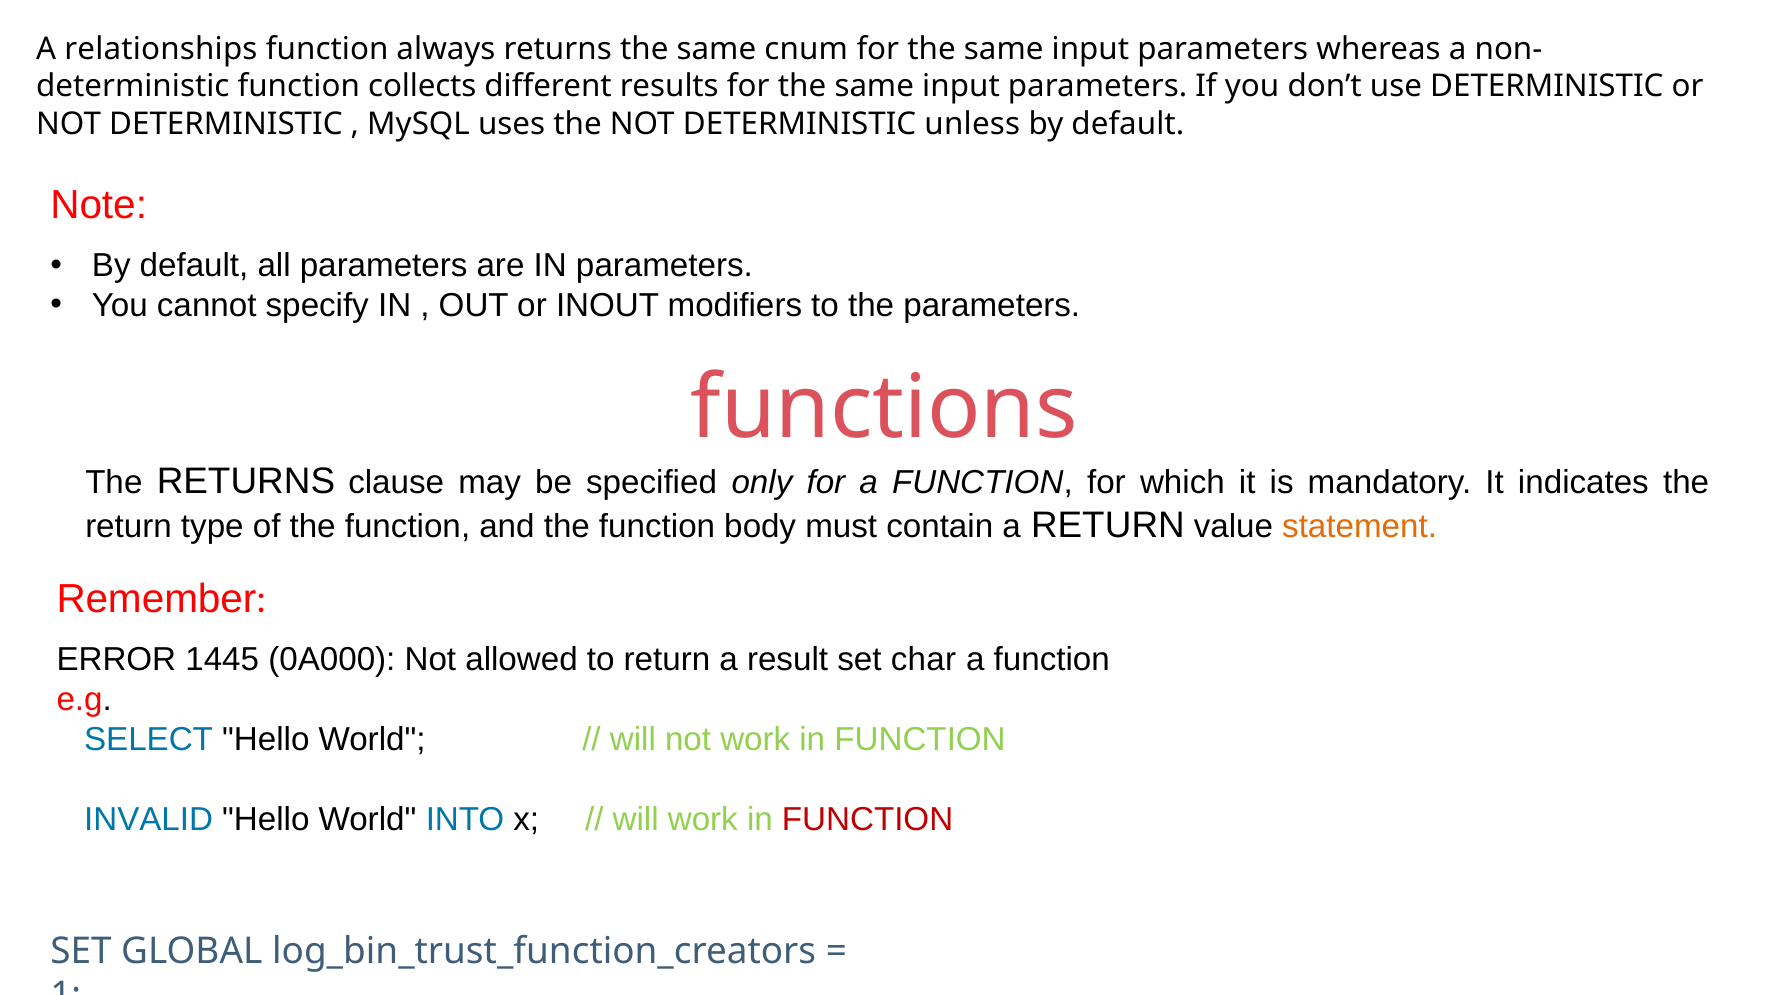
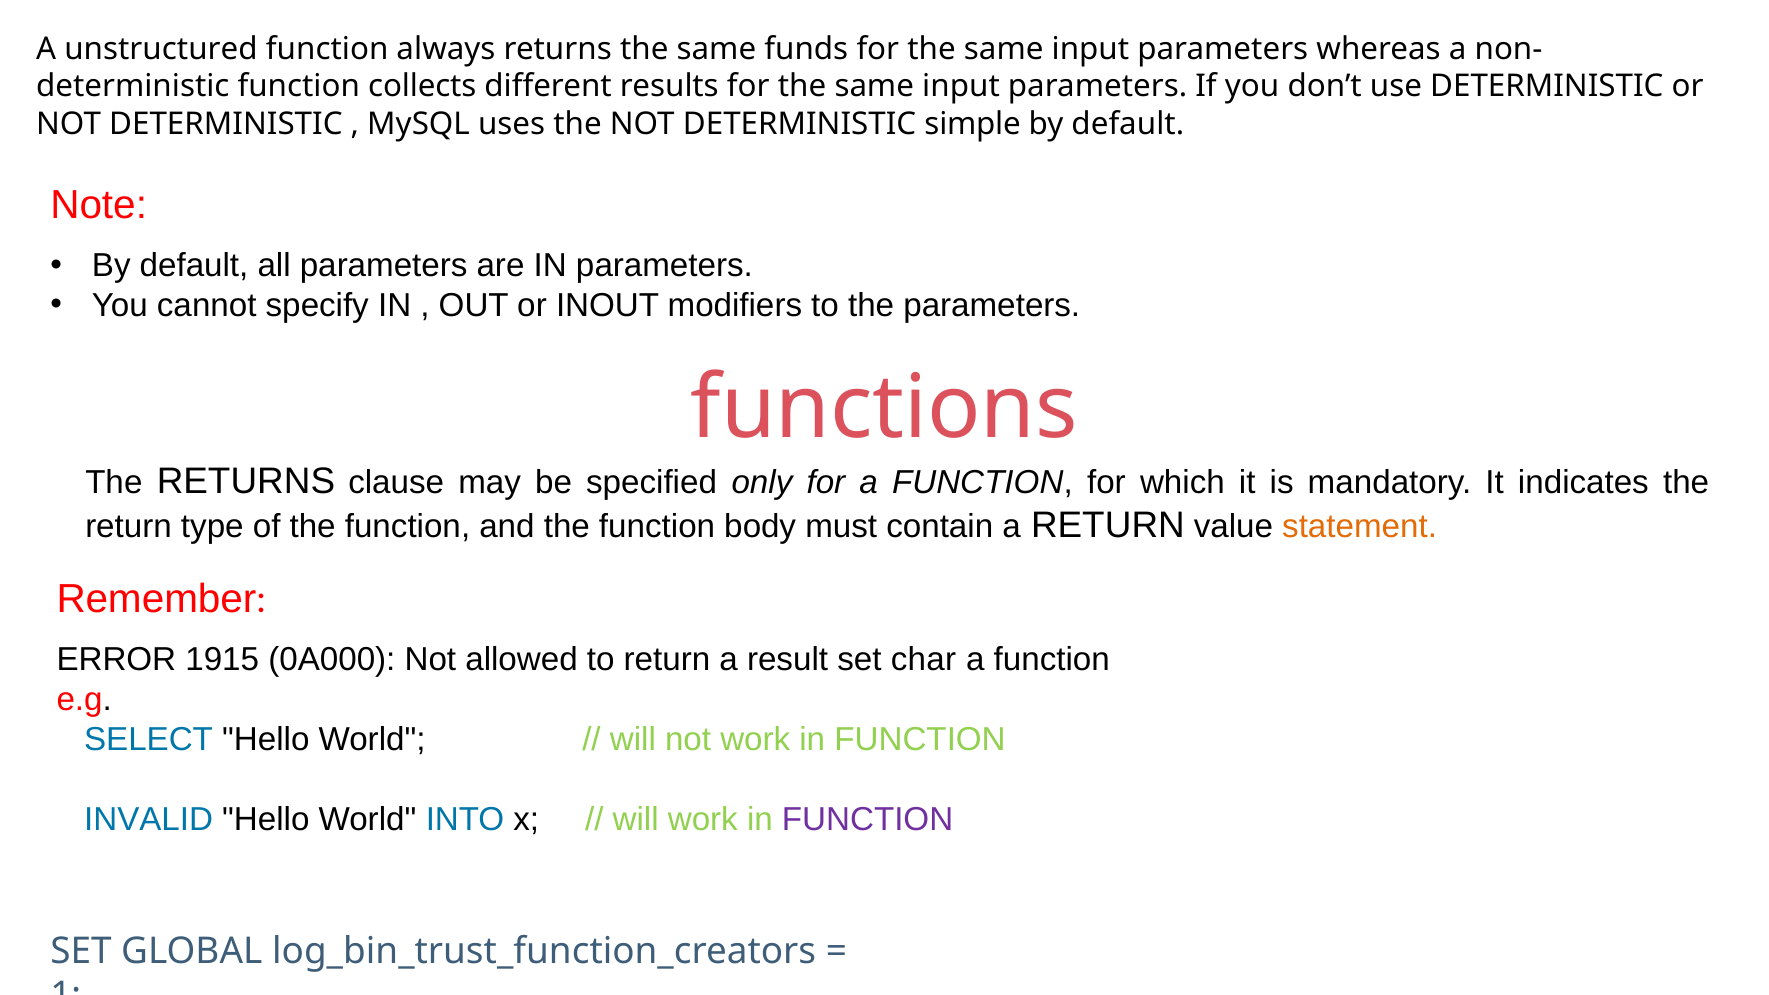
relationships: relationships -> unstructured
cnum: cnum -> funds
unless: unless -> simple
1445: 1445 -> 1915
FUNCTION at (868, 819) colour: red -> purple
